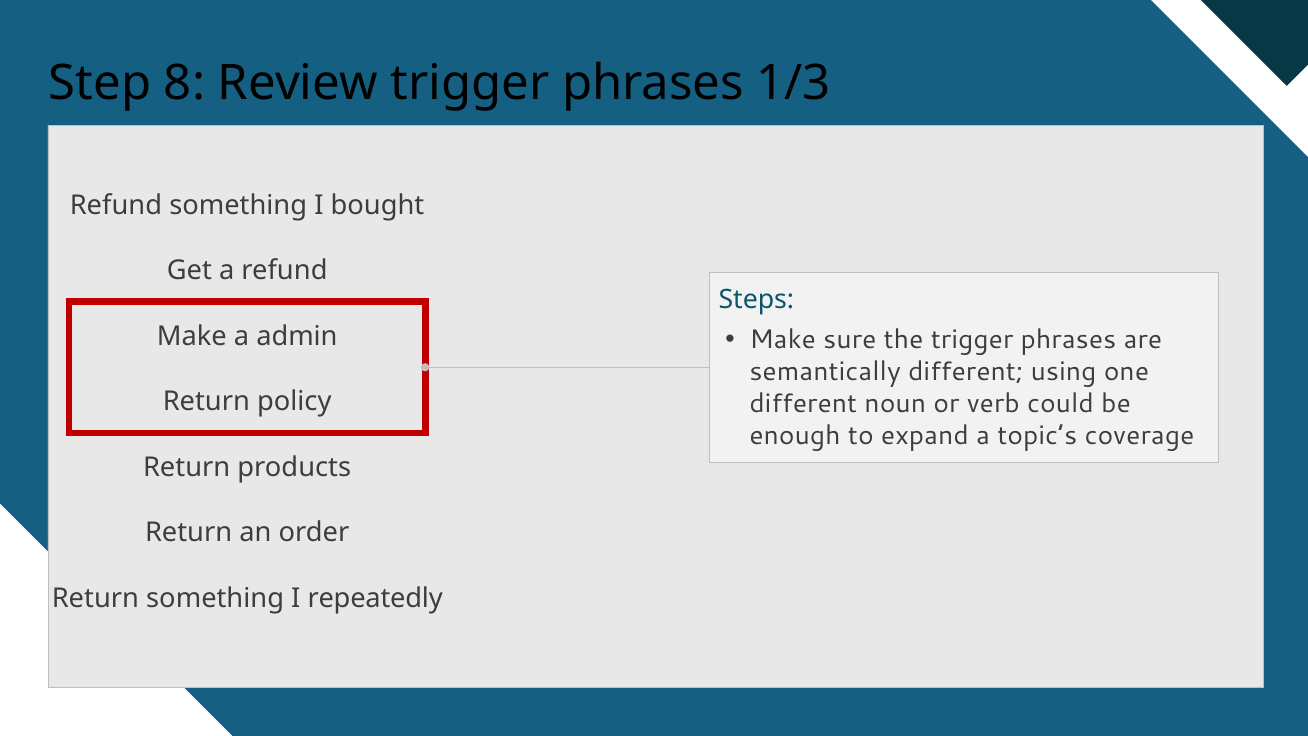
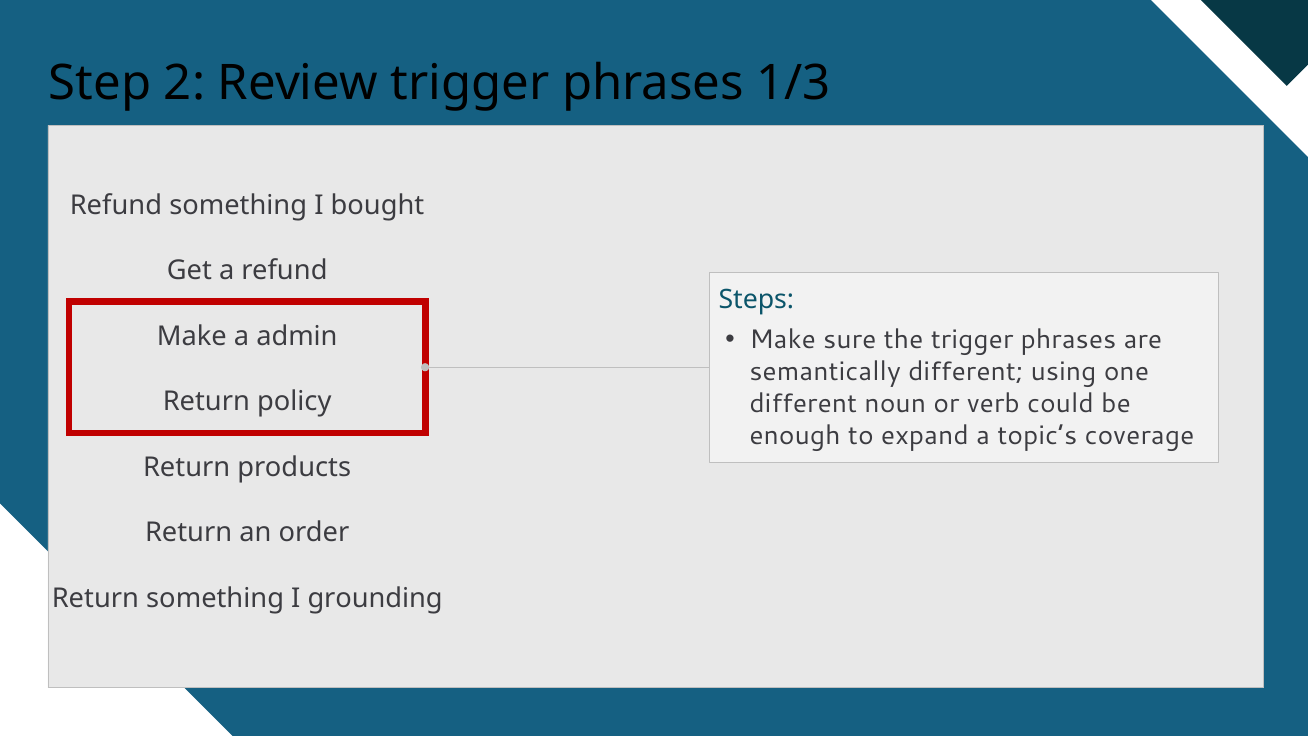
8: 8 -> 2
repeatedly: repeatedly -> grounding
